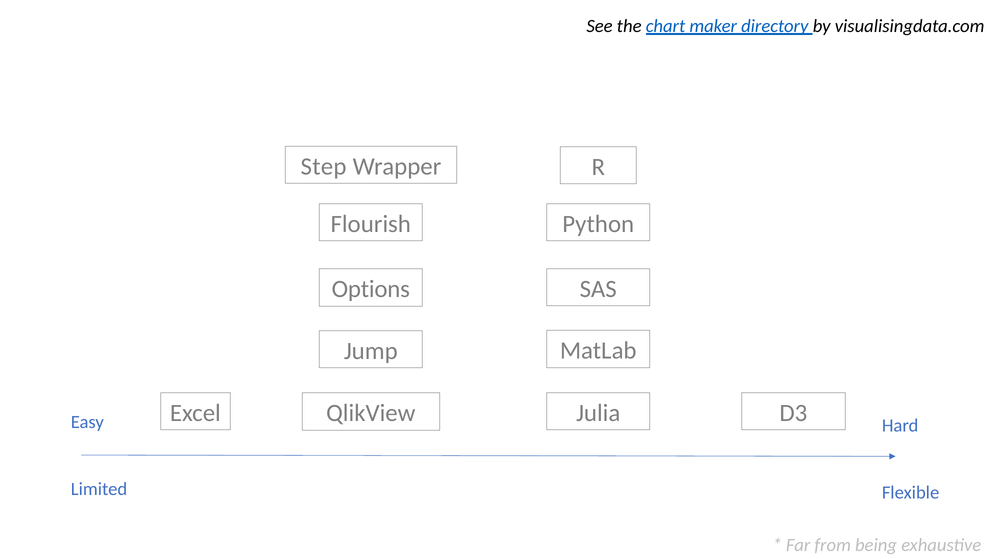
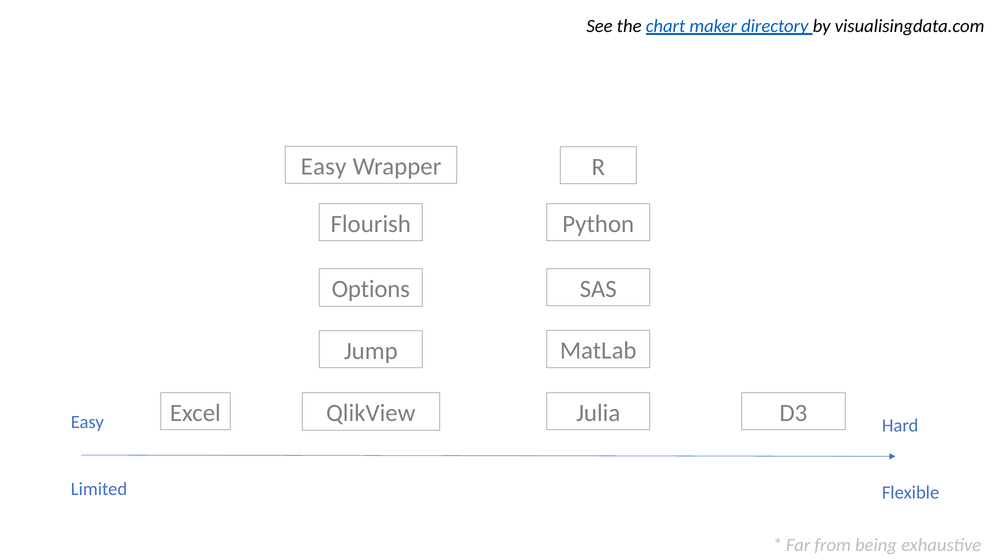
Step at (324, 167): Step -> Easy
